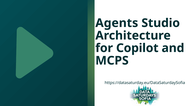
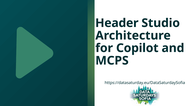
Agents: Agents -> Header
